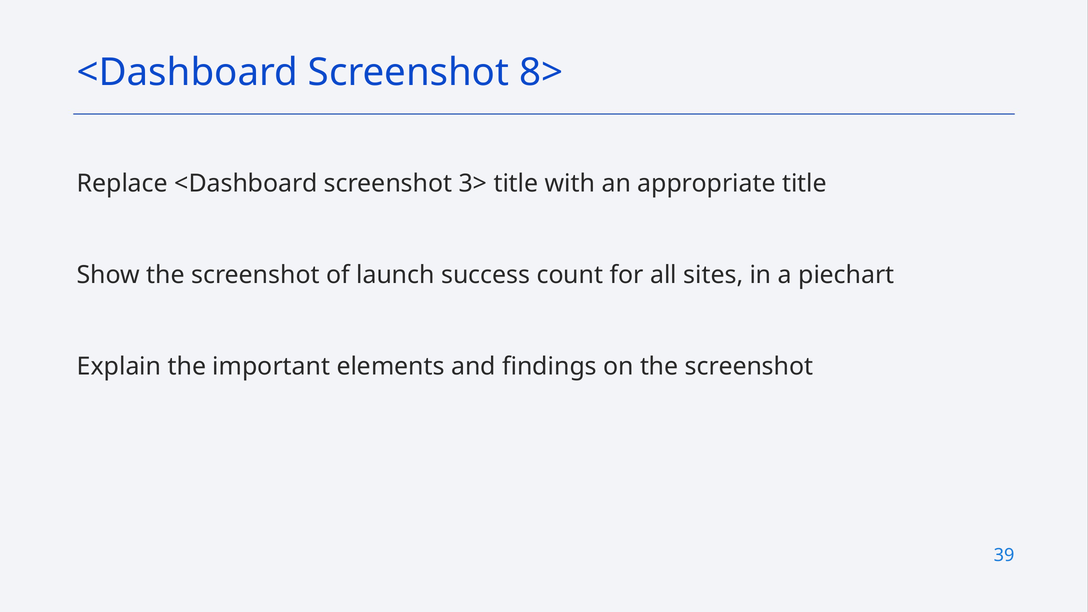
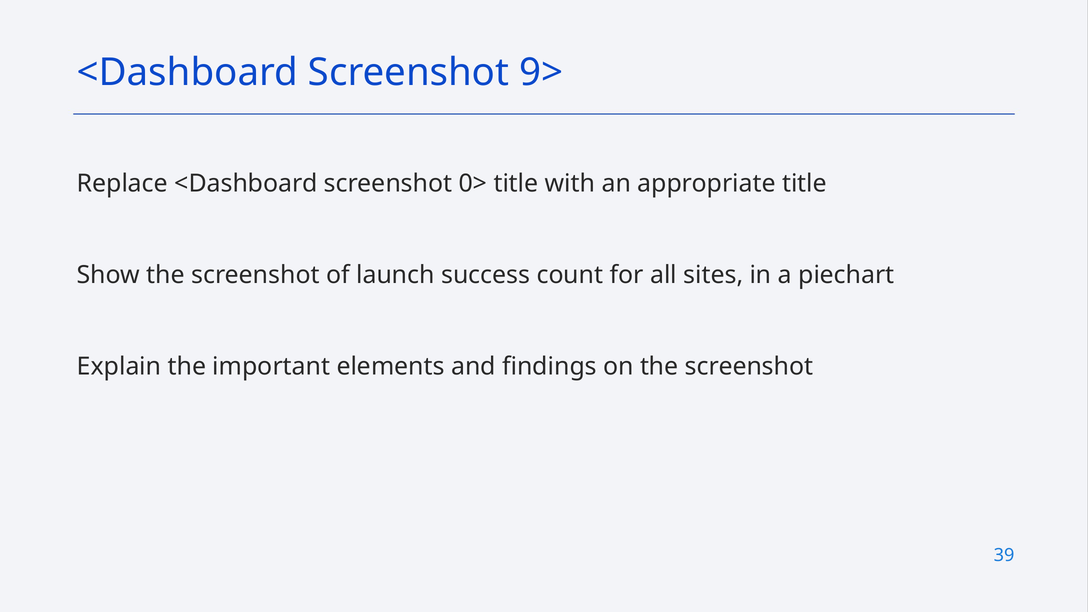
8>: 8> -> 9>
3>: 3> -> 0>
